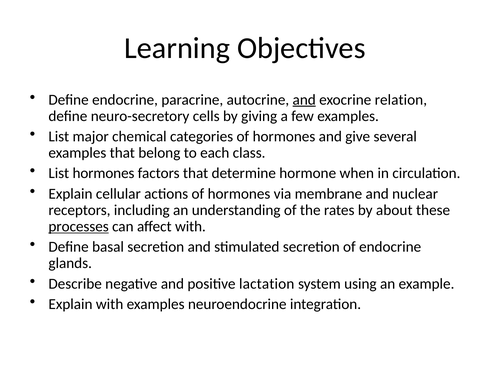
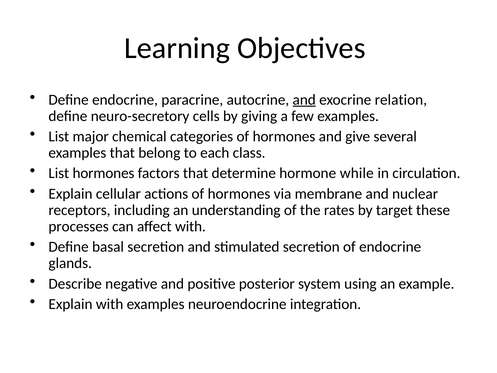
when: when -> while
about: about -> target
processes underline: present -> none
lactation: lactation -> posterior
